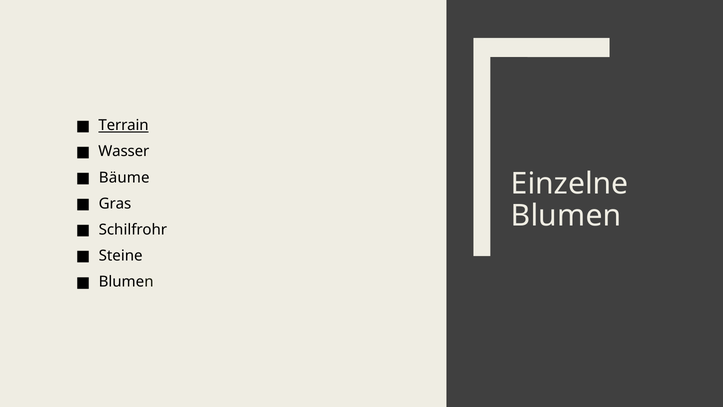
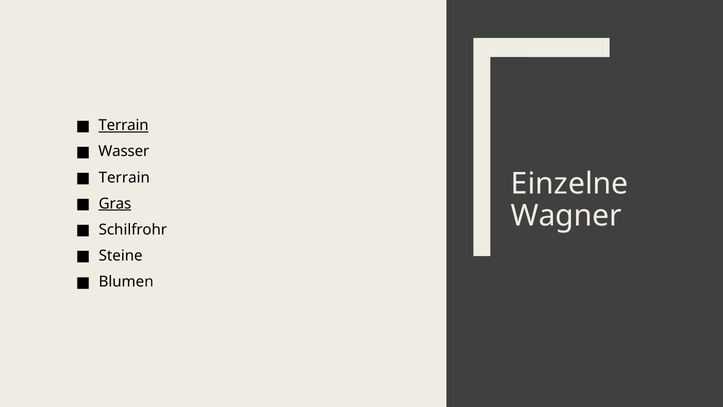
Bäume at (124, 177): Bäume -> Terrain
Gras underline: none -> present
Blumen at (566, 216): Blumen -> Wagner
